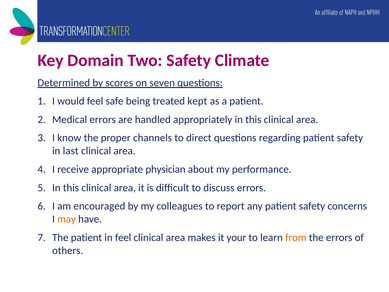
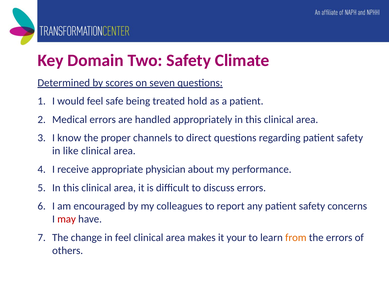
kept: kept -> hold
last: last -> like
may colour: orange -> red
The patient: patient -> change
